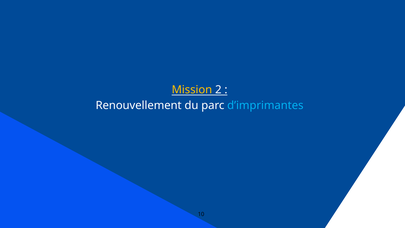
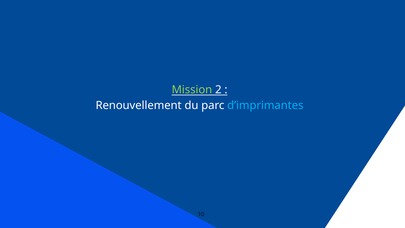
Mission colour: yellow -> light green
